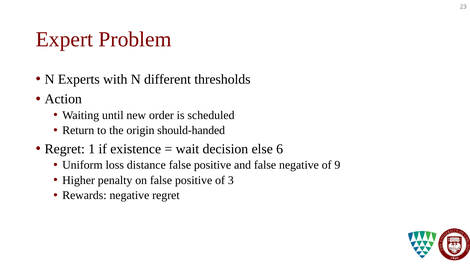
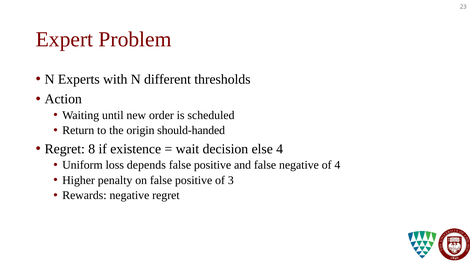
1: 1 -> 8
else 6: 6 -> 4
distance: distance -> depends
of 9: 9 -> 4
